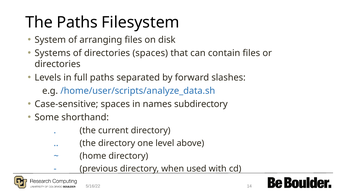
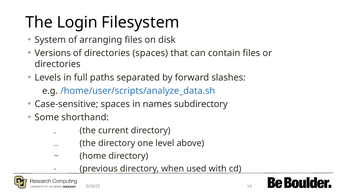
The Paths: Paths -> Login
Systems: Systems -> Versions
